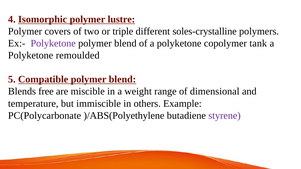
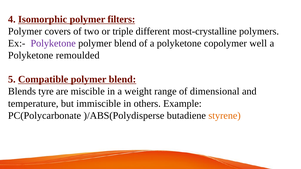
lustre: lustre -> filters
soles-crystalline: soles-crystalline -> most-crystalline
tank: tank -> well
free: free -> tyre
)/ABS(Polyethylene: )/ABS(Polyethylene -> )/ABS(Polydisperse
styrene colour: purple -> orange
